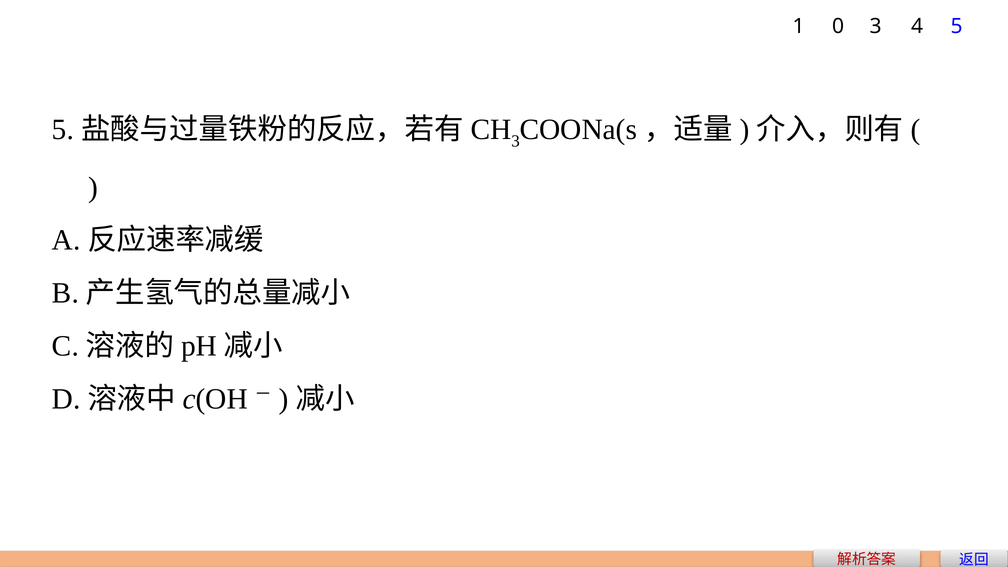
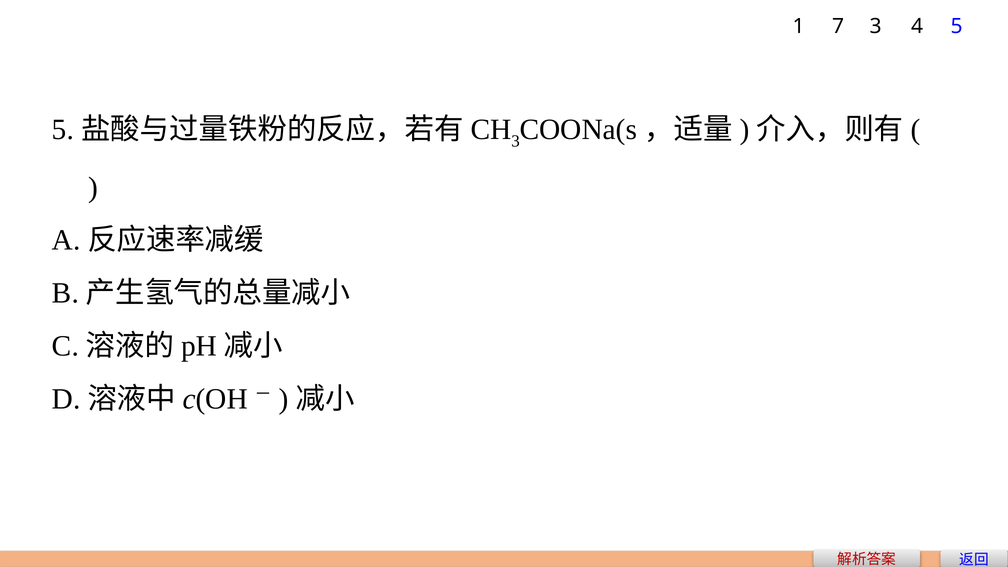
0: 0 -> 7
